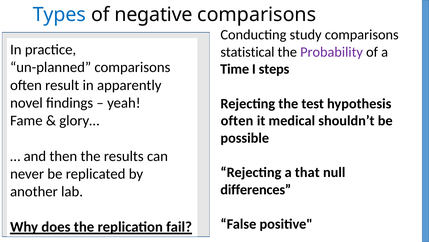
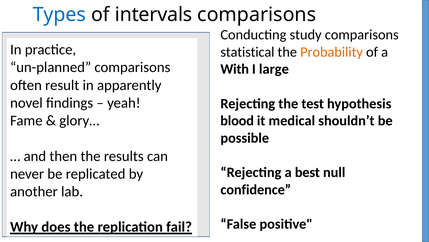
negative: negative -> intervals
Probability colour: purple -> orange
Time: Time -> With
steps: steps -> large
often at (237, 121): often -> blood
a that: that -> best
differences: differences -> confidence
